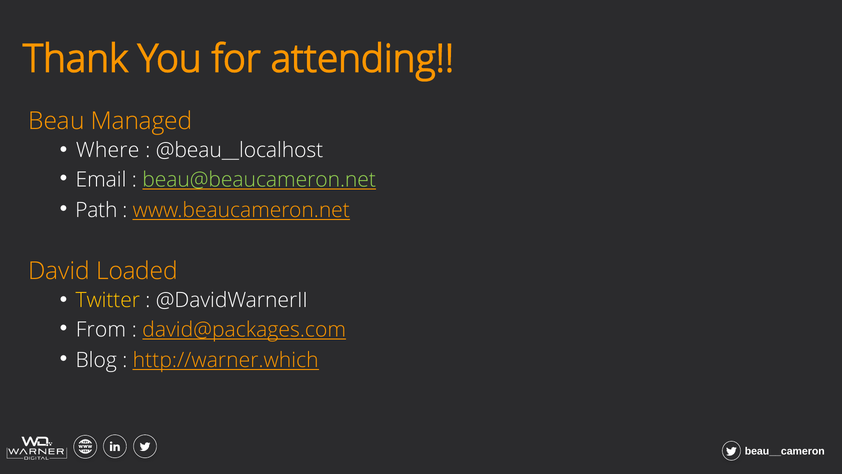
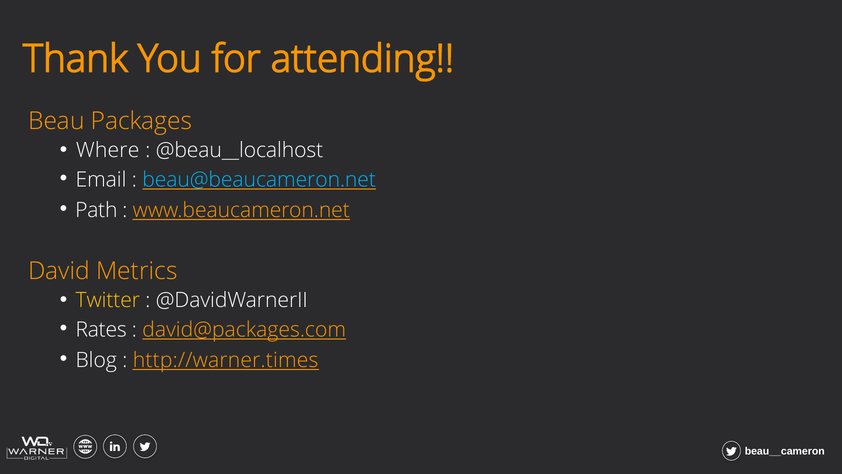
Managed: Managed -> Packages
beau@beaucameron.net colour: light green -> light blue
Loaded: Loaded -> Metrics
From: From -> Rates
http://warner.which: http://warner.which -> http://warner.times
